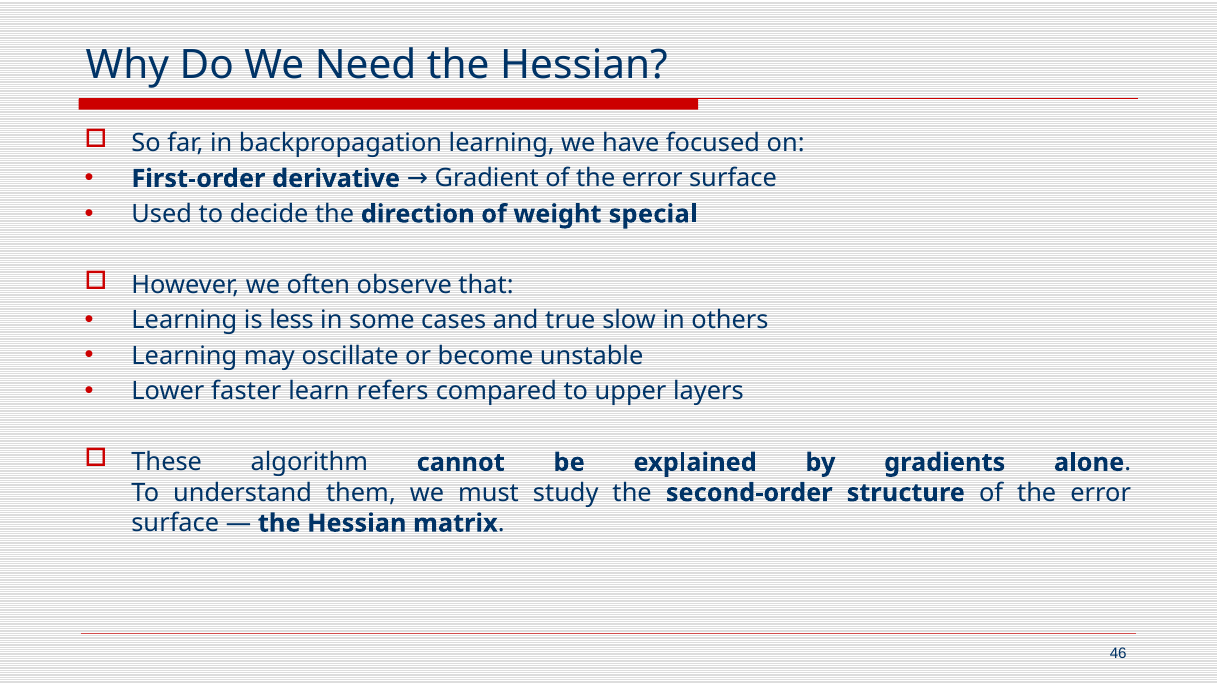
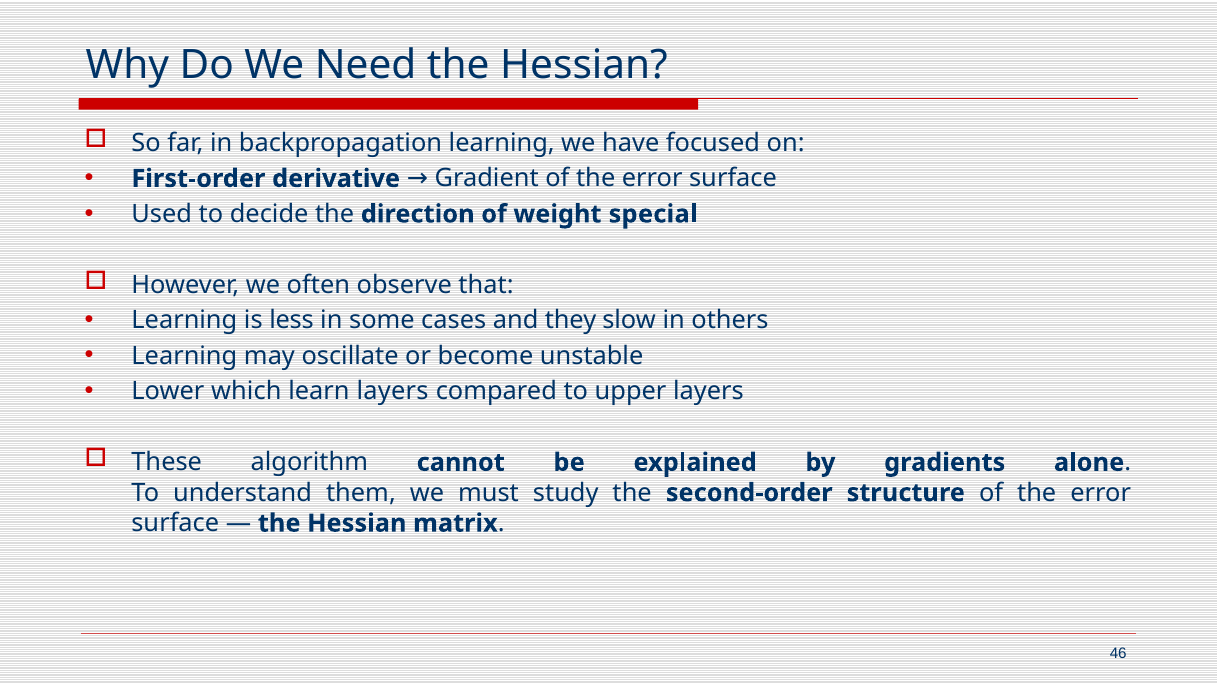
true: true -> they
faster: faster -> which
learn refers: refers -> layers
